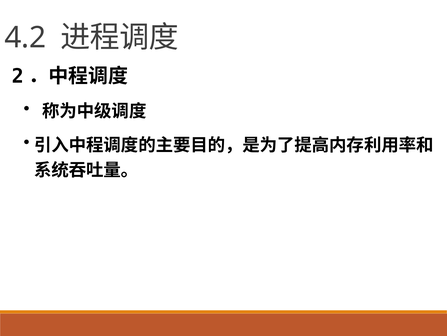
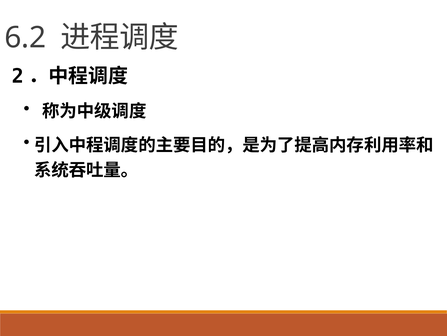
4.2: 4.2 -> 6.2
